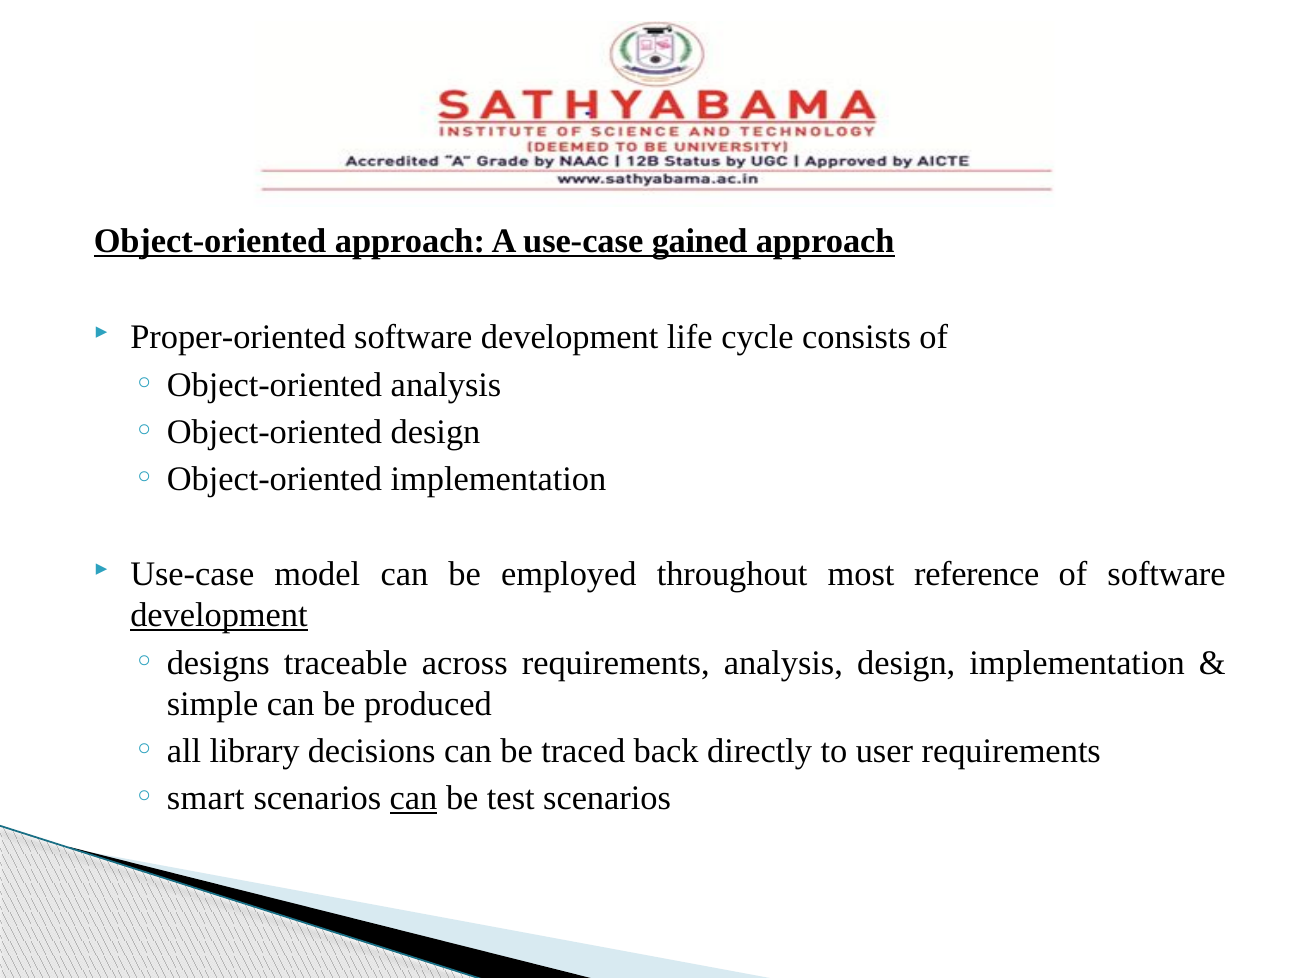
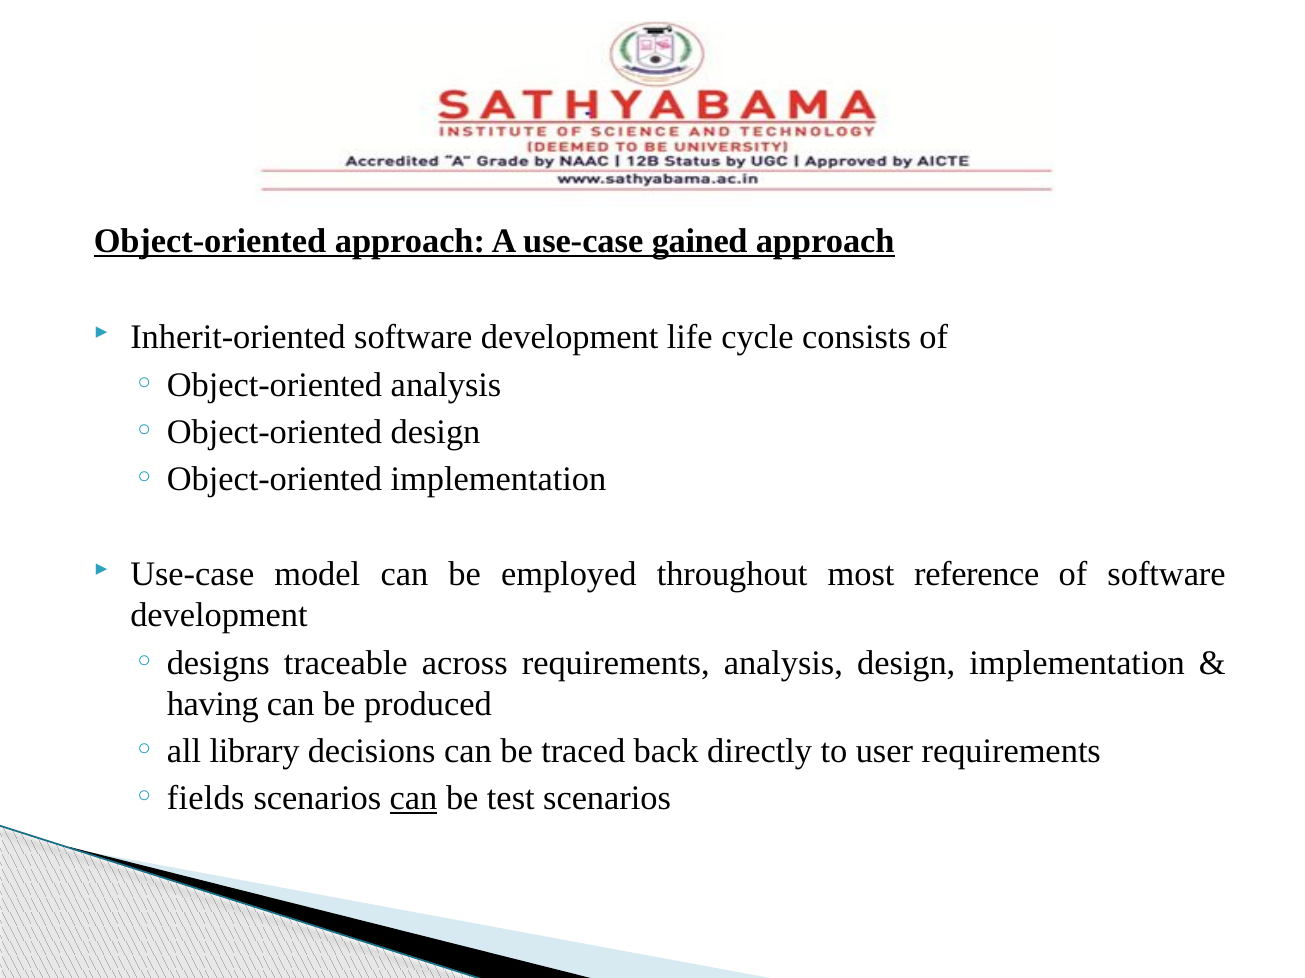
Proper-oriented: Proper-oriented -> Inherit-oriented
development at (219, 616) underline: present -> none
simple: simple -> having
smart: smart -> fields
